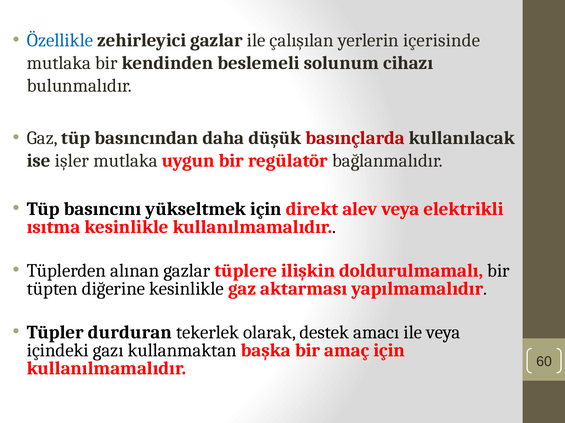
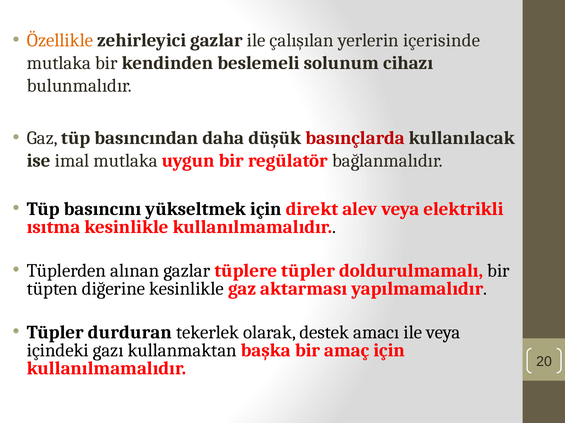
Özellikle colour: blue -> orange
işler: işler -> imal
tüplere ilişkin: ilişkin -> tüpler
60: 60 -> 20
